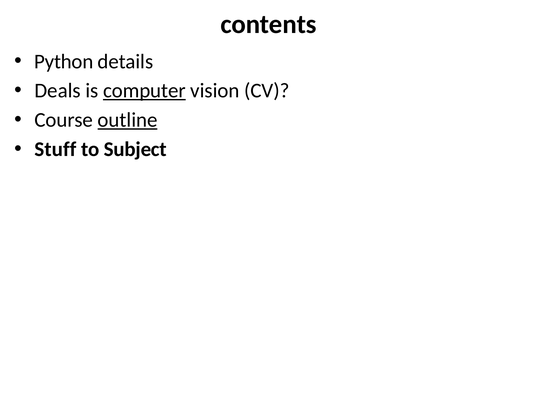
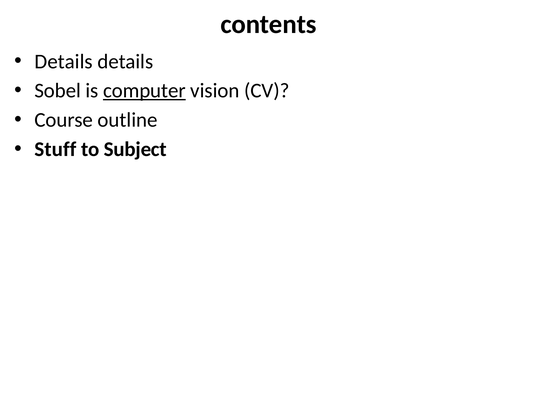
Python at (64, 61): Python -> Details
Deals: Deals -> Sobel
outline underline: present -> none
